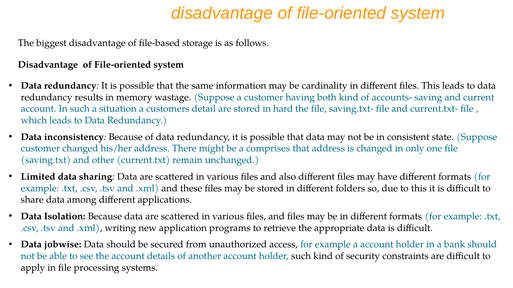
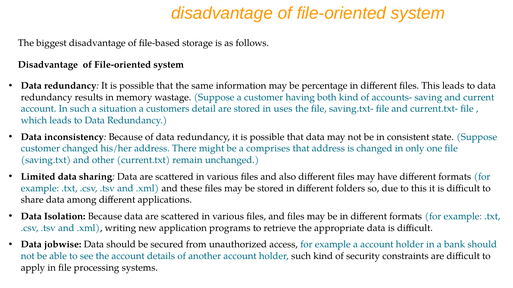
cardinality: cardinality -> percentage
hard: hard -> uses
